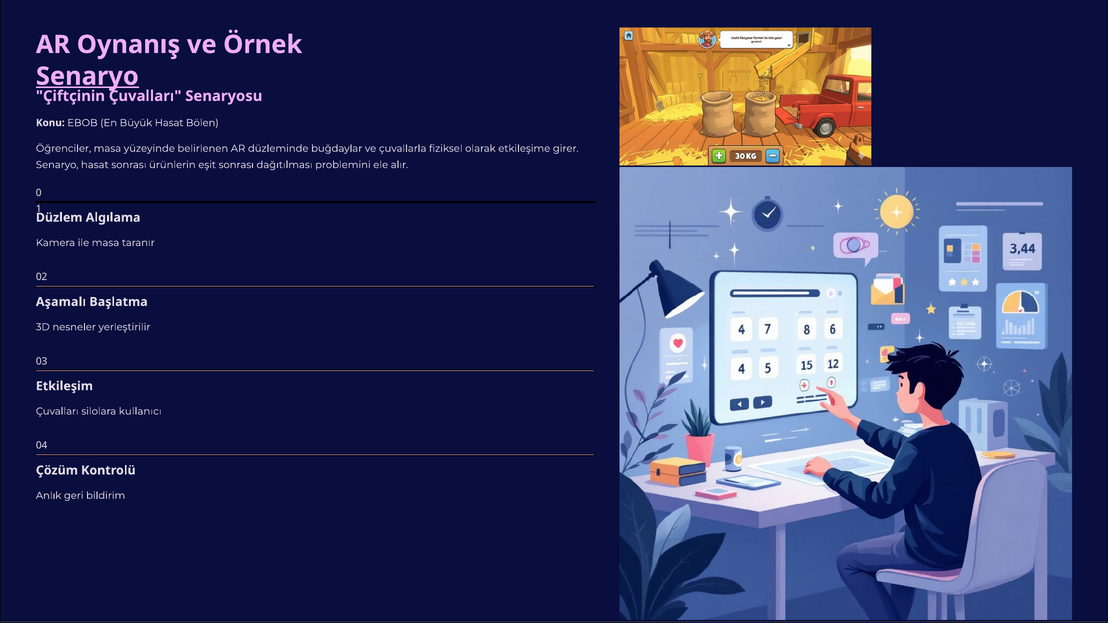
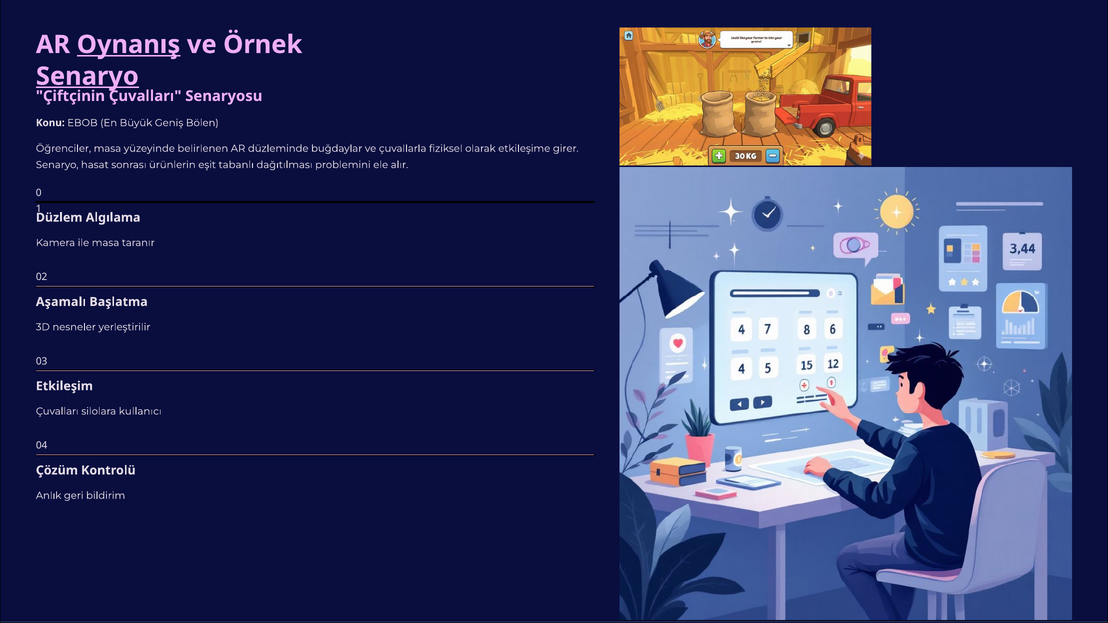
Oynanış underline: none -> present
Büyük Hasat: Hasat -> Geniş
eşit sonrası: sonrası -> tabanlı
